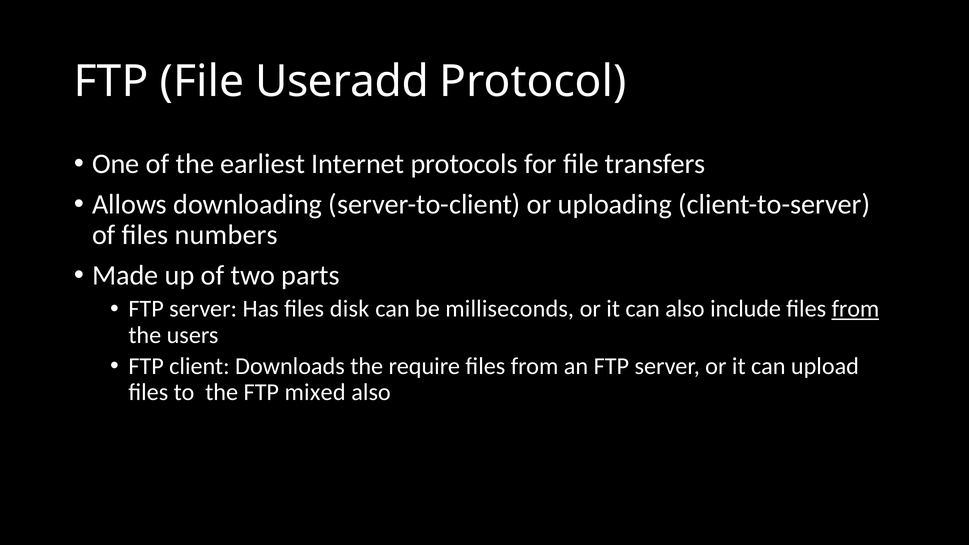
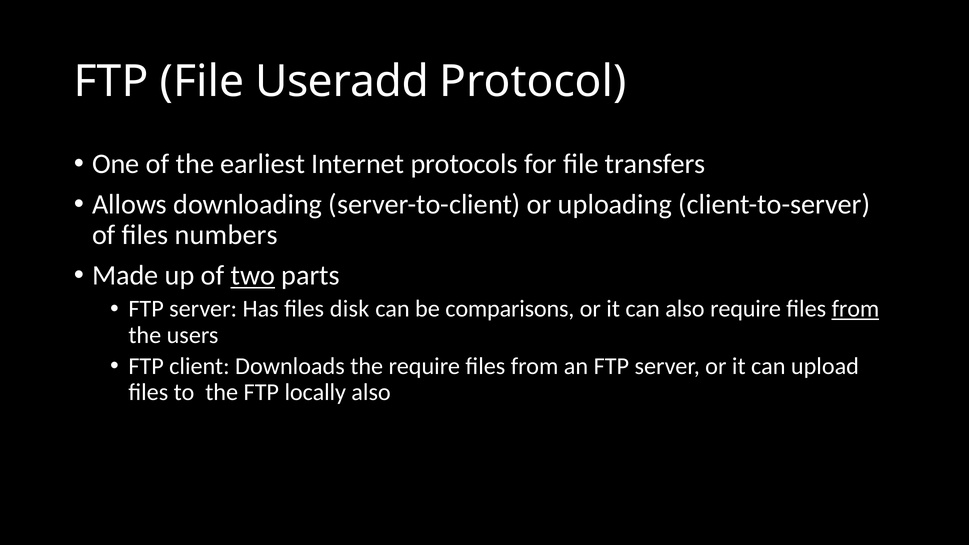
two underline: none -> present
milliseconds: milliseconds -> comparisons
also include: include -> require
mixed: mixed -> locally
